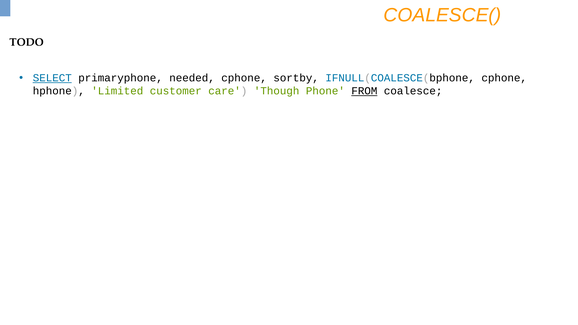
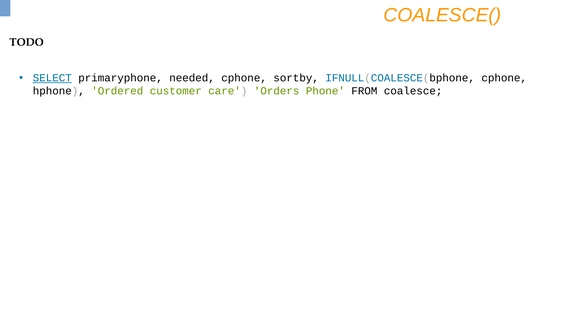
Limited: Limited -> Ordered
Though: Though -> Orders
FROM underline: present -> none
